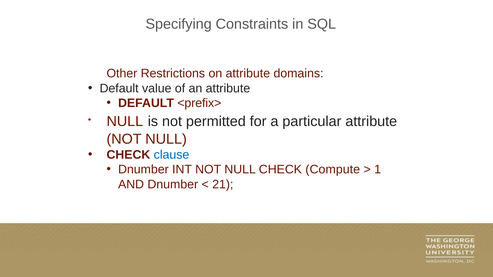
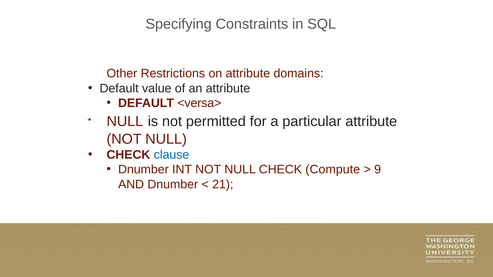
<prefix>: <prefix> -> <versa>
1: 1 -> 9
